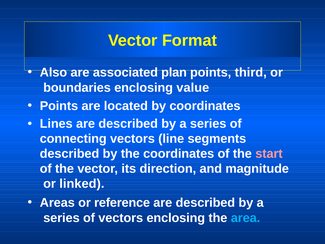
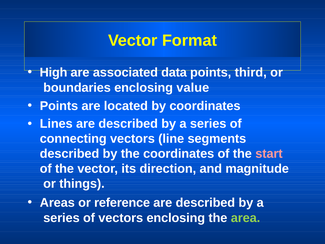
Also: Also -> High
plan: plan -> data
linked: linked -> things
area colour: light blue -> light green
